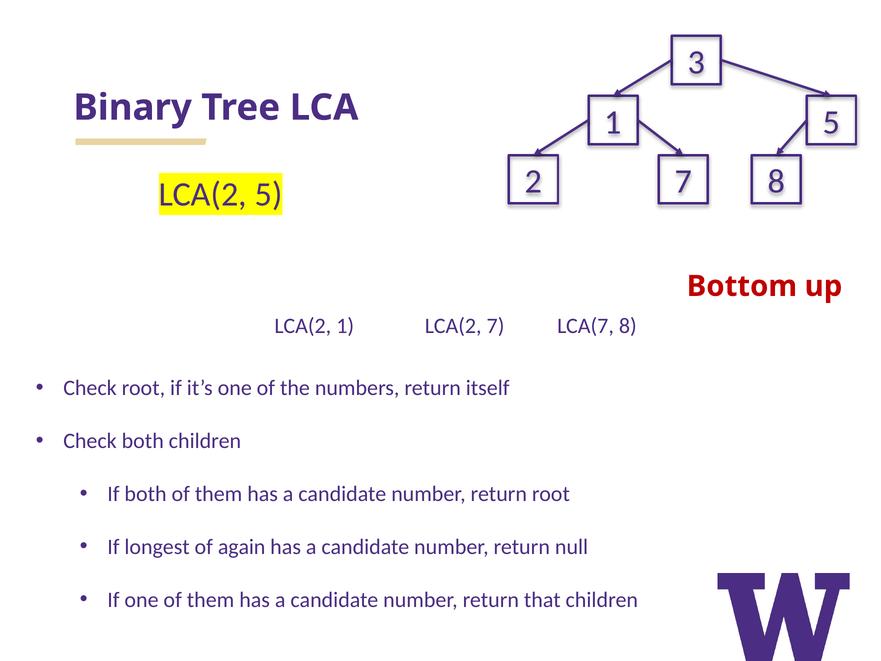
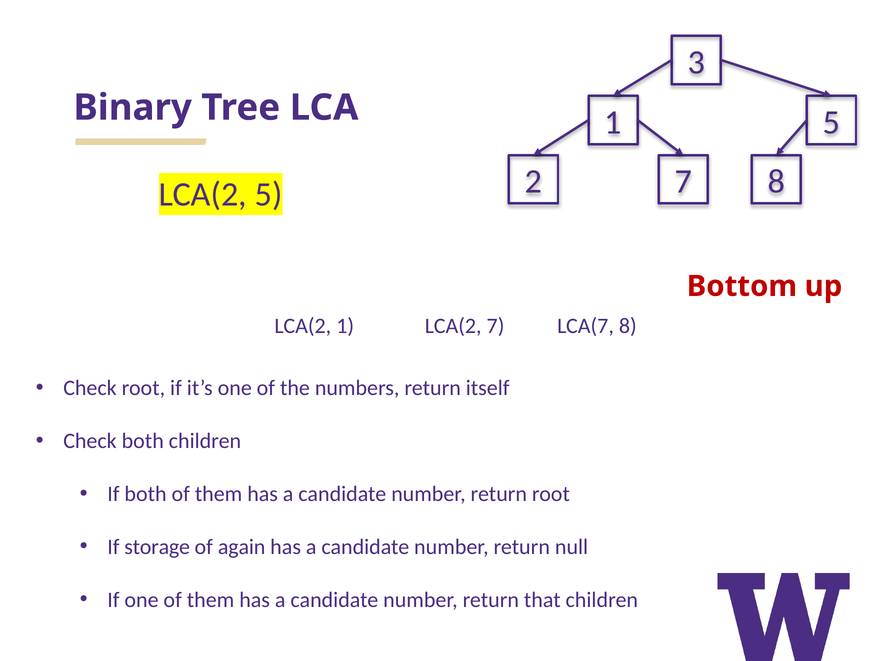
longest: longest -> storage
